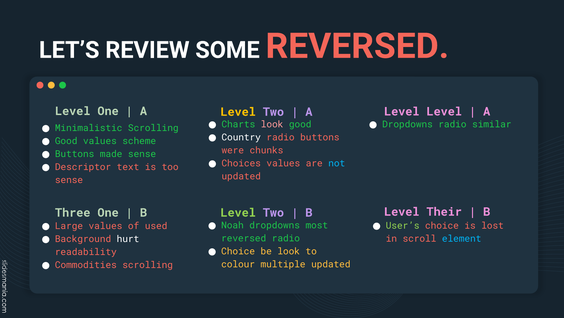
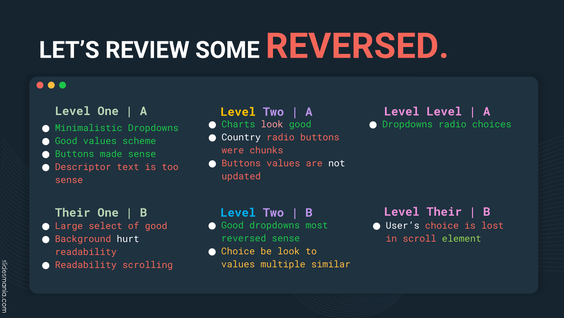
similar: similar -> choices
Minimalistic Scrolling: Scrolling -> Dropdowns
Choices at (241, 163): Choices -> Buttons
not colour: light blue -> white
Three at (73, 212): Three -> Their
Level at (238, 212) colour: light green -> light blue
Noah at (232, 225): Noah -> Good
User’s colour: light green -> white
Large values: values -> select
of used: used -> good
reversed radio: radio -> sense
element colour: light blue -> light green
colour at (238, 264): colour -> values
multiple updated: updated -> similar
Commodities at (86, 264): Commodities -> Readability
